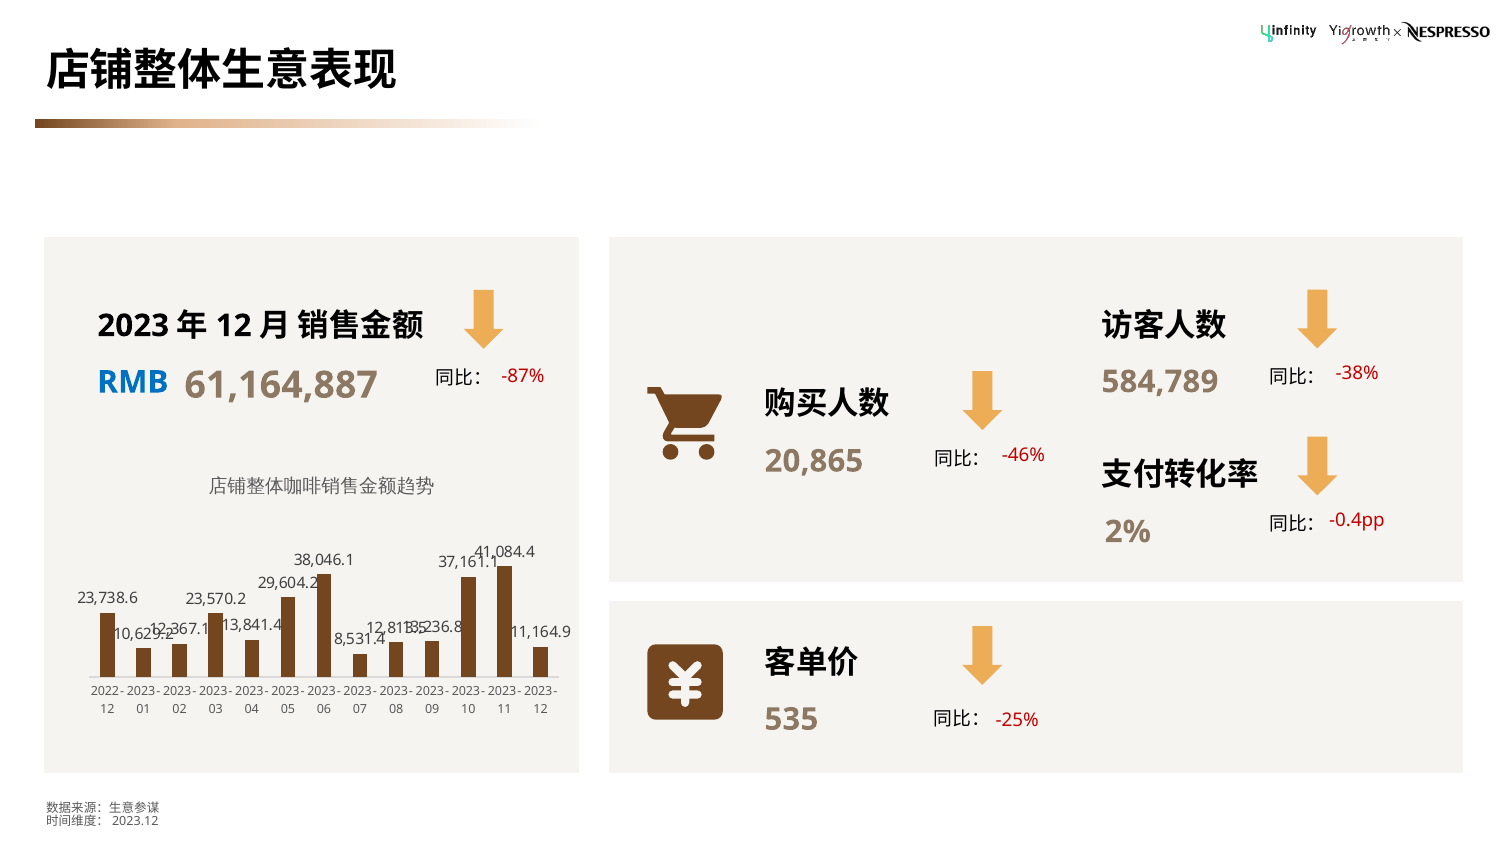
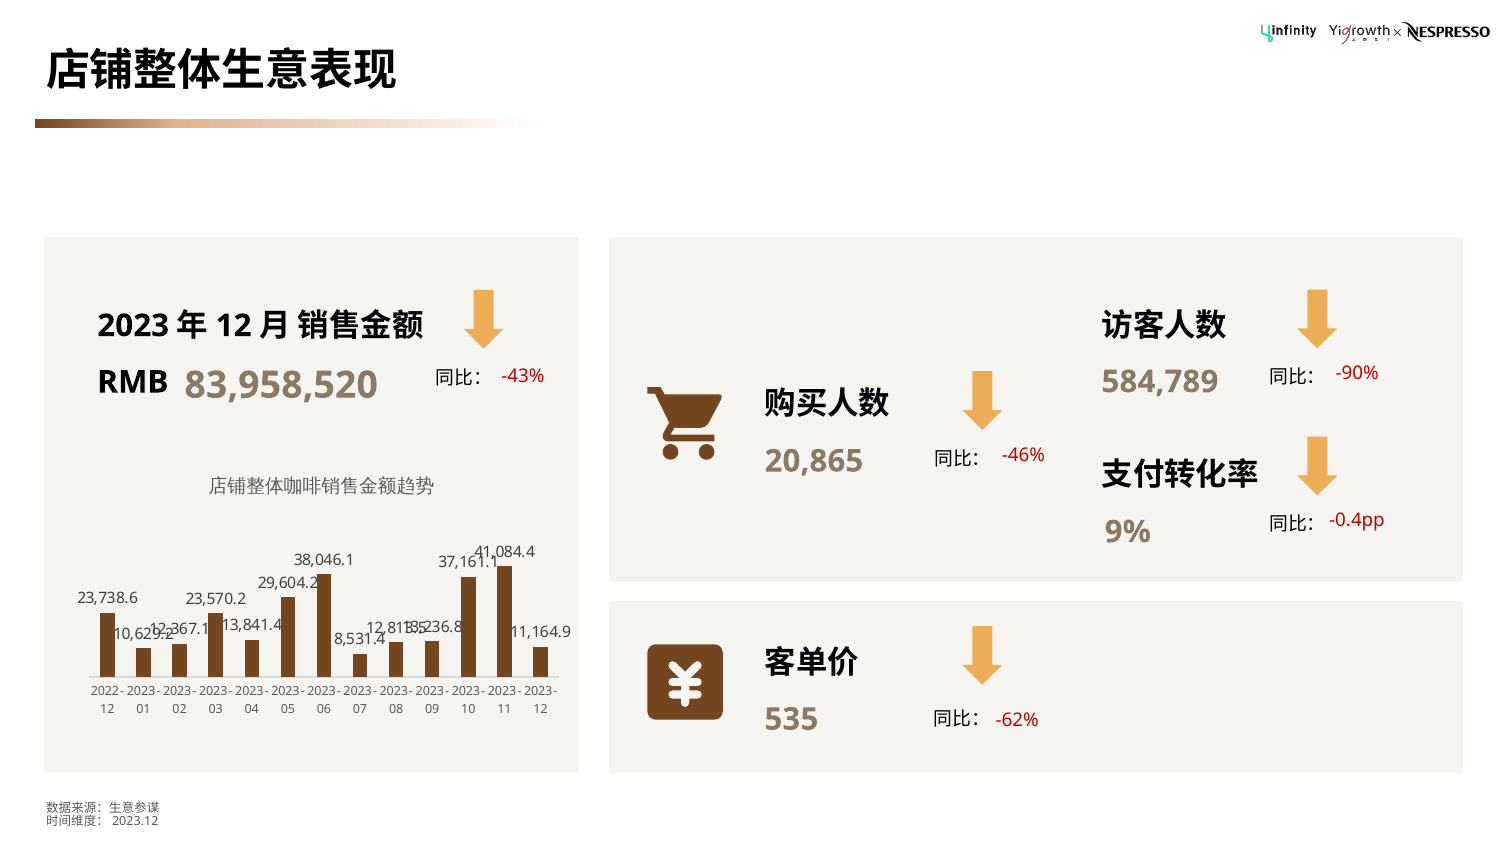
-38%: -38% -> -90%
-87%: -87% -> -43%
RMB colour: blue -> black
61,164,887: 61,164,887 -> 83,958,520
2%: 2% -> 9%
-25%: -25% -> -62%
